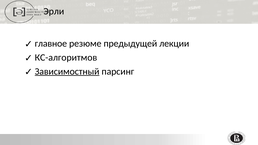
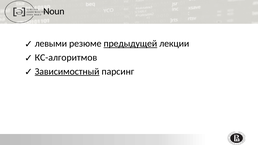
Эрли: Эрли -> Noun
главное: главное -> левыми
предыдущей underline: none -> present
